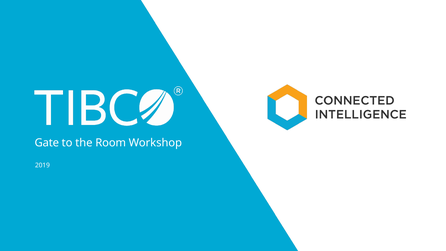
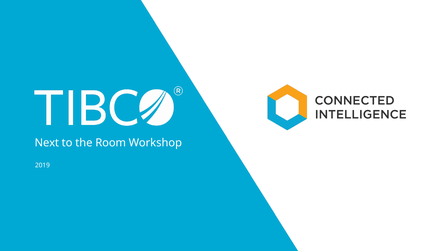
Gate: Gate -> Next
